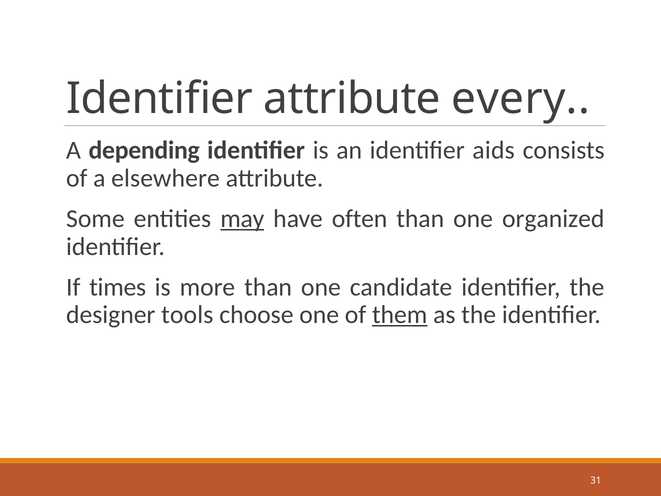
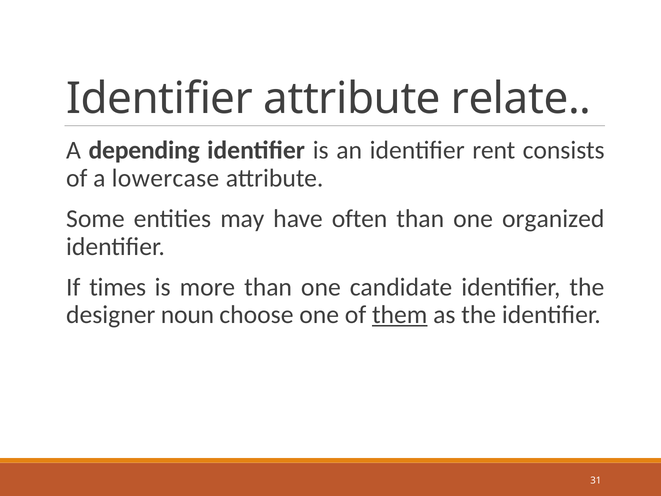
every: every -> relate
aids: aids -> rent
elsewhere: elsewhere -> lowercase
may underline: present -> none
tools: tools -> noun
